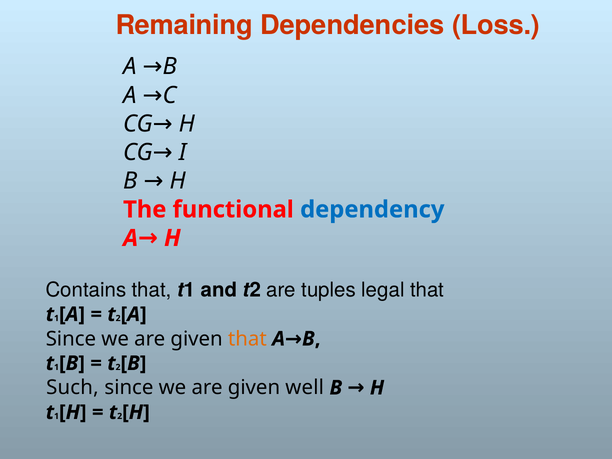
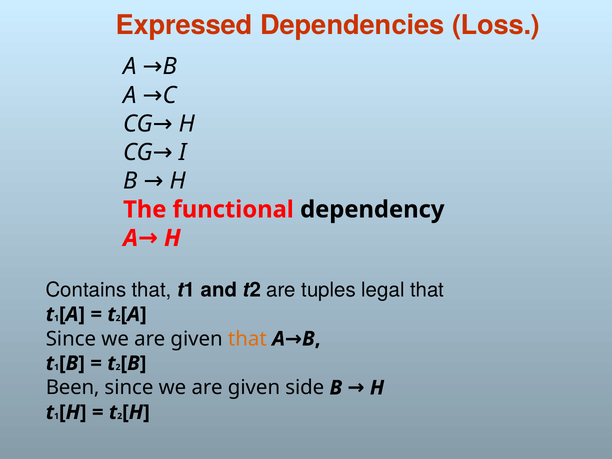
Remaining: Remaining -> Expressed
dependency colour: blue -> black
Such: Such -> Been
well: well -> side
